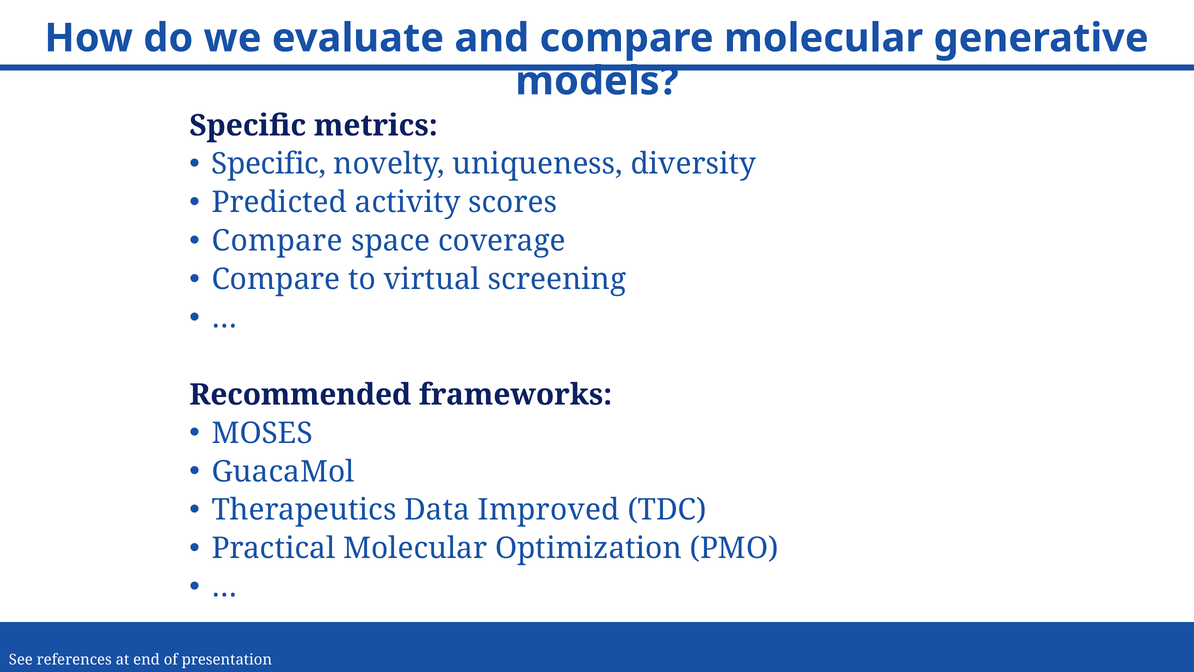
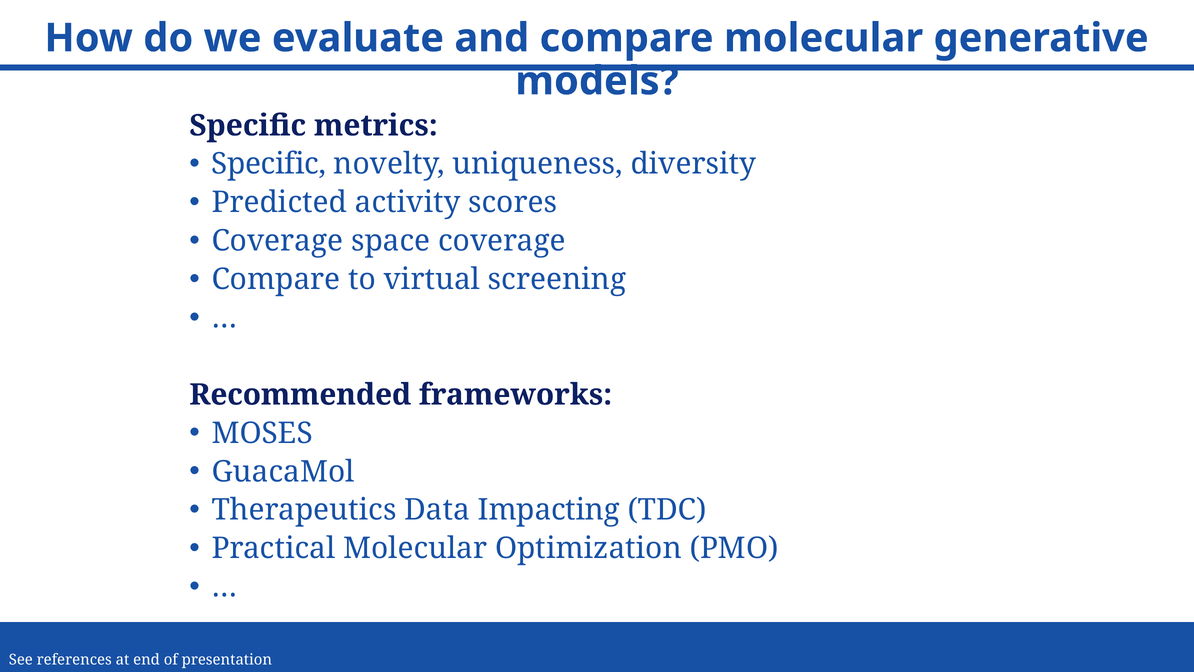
Compare at (277, 241): Compare -> Coverage
Improved: Improved -> Impacting
